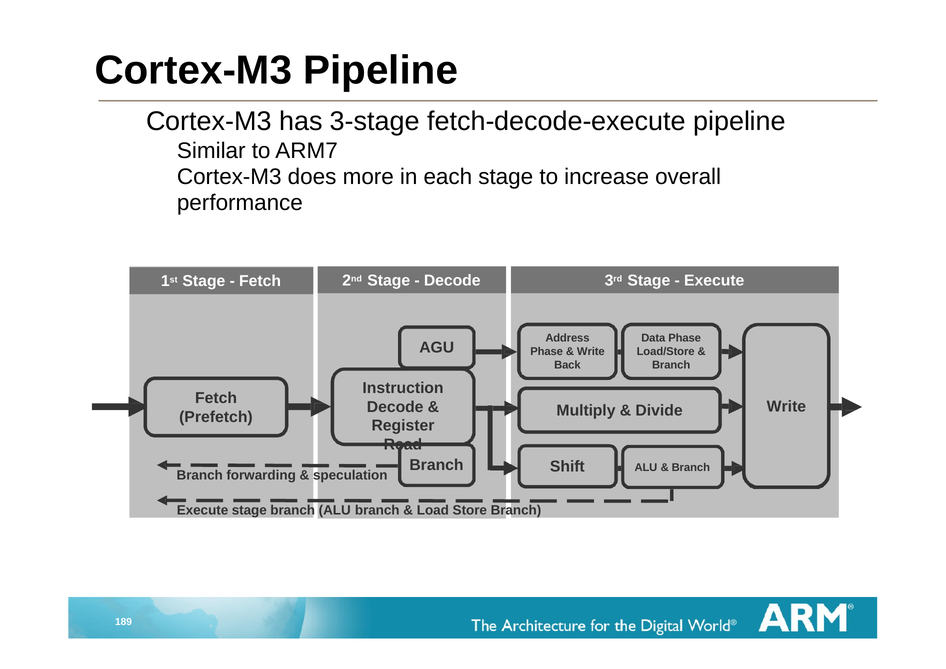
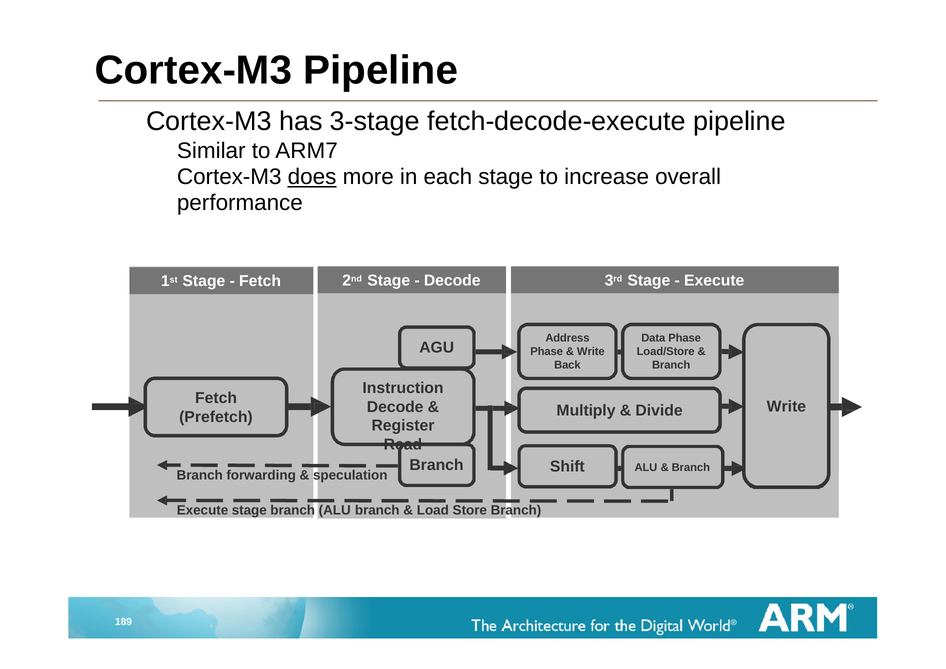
does underline: none -> present
